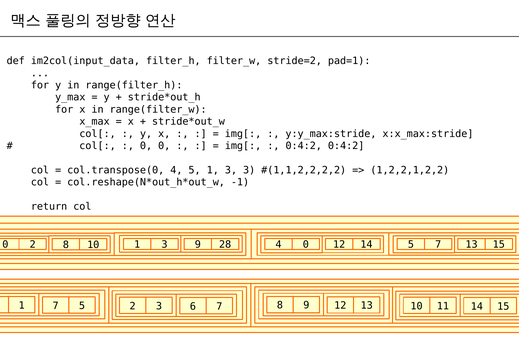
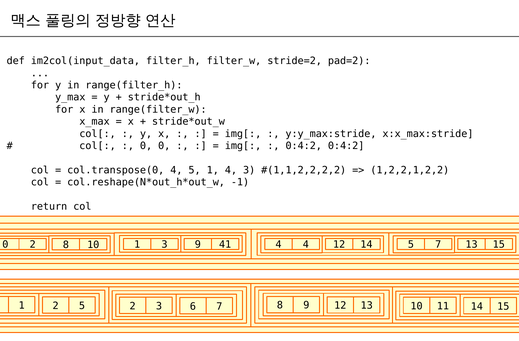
pad=1: pad=1 -> pad=2
5 1 3: 3 -> 4
28: 28 -> 41
4 0: 0 -> 4
1 7: 7 -> 2
